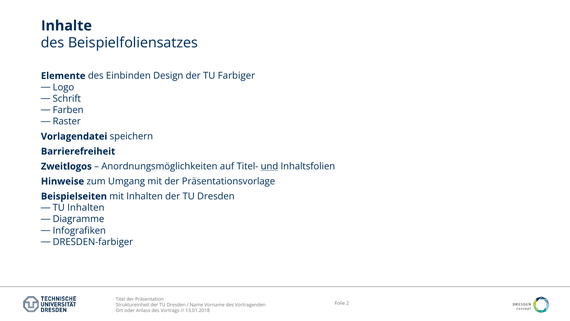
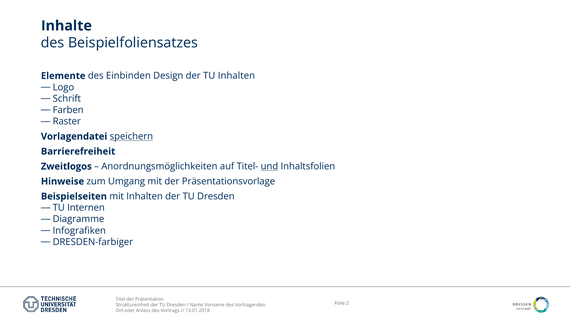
TU Farbiger: Farbiger -> Inhalten
speichern underline: none -> present
TU Inhalten: Inhalten -> Internen
